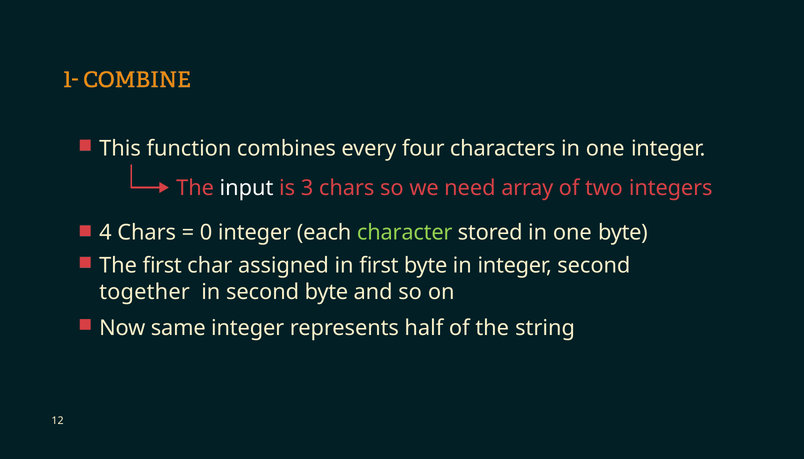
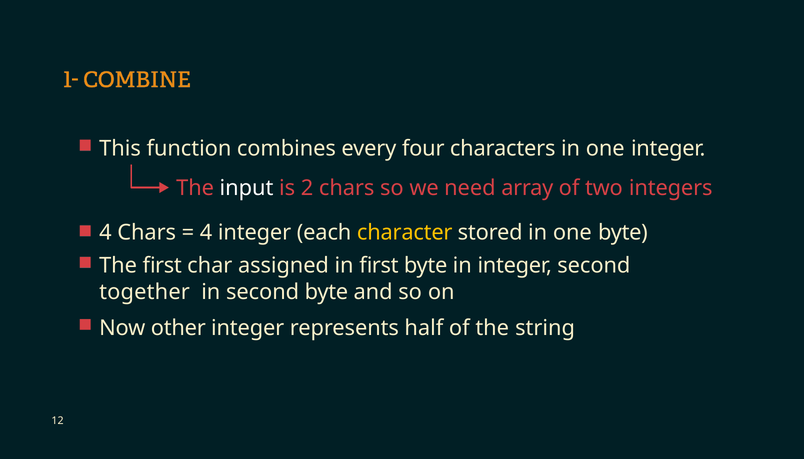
3: 3 -> 2
0 at (206, 233): 0 -> 4
character colour: light green -> yellow
same: same -> other
